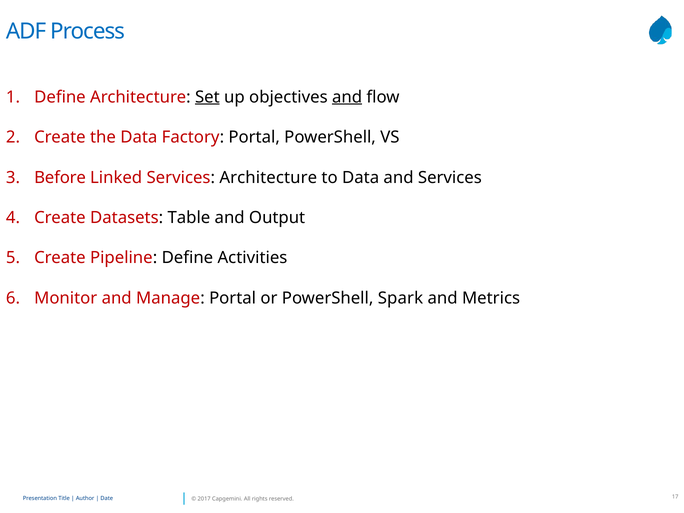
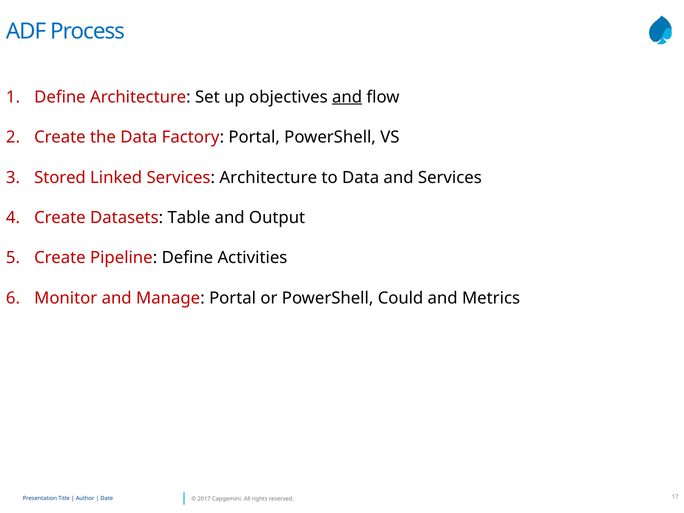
Set underline: present -> none
Before: Before -> Stored
Spark: Spark -> Could
